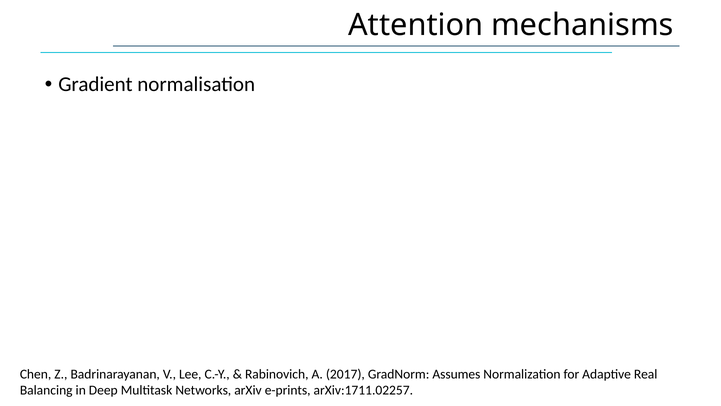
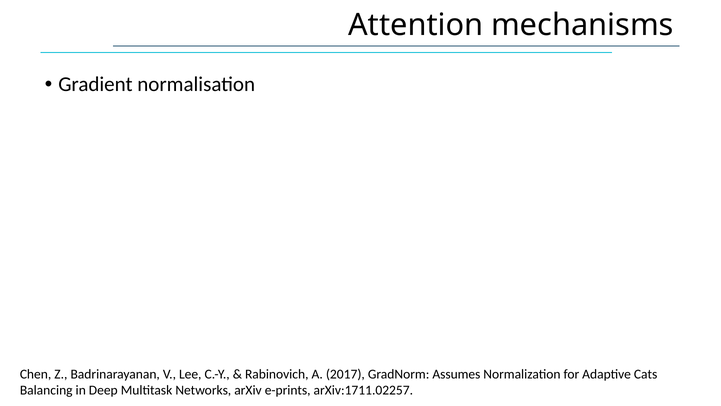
Real: Real -> Cats
